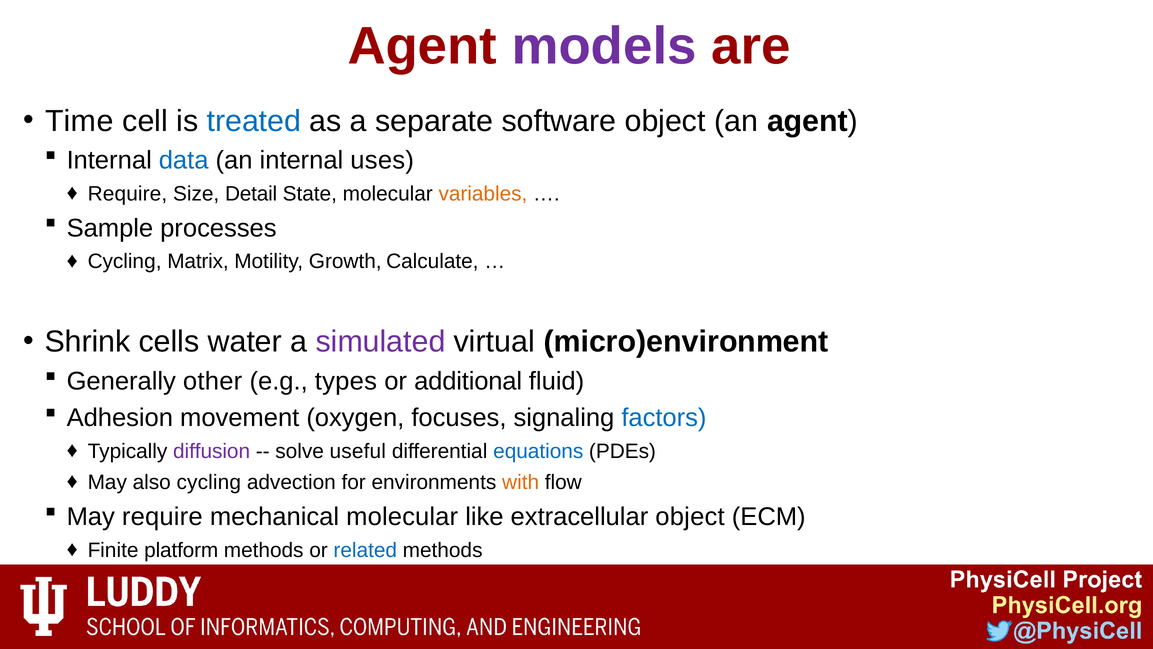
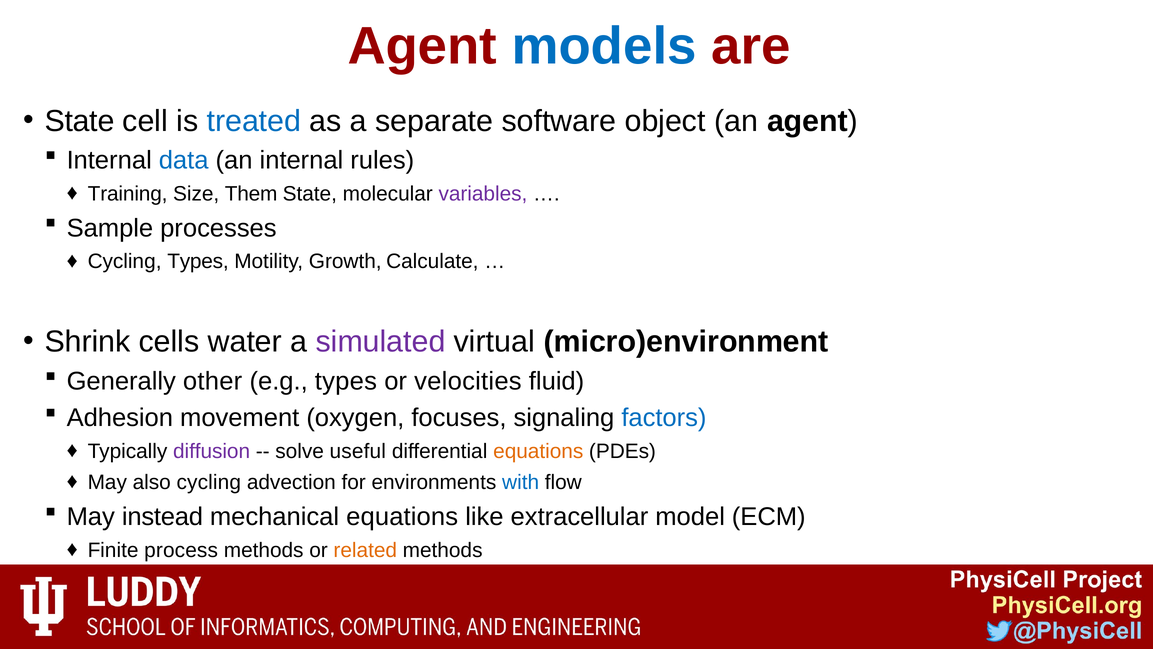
models colour: purple -> blue
Time at (79, 121): Time -> State
uses: uses -> rules
Require at (127, 194): Require -> Training
Detail: Detail -> Them
variables colour: orange -> purple
Cycling Matrix: Matrix -> Types
additional: additional -> velocities
equations at (538, 451) colour: blue -> orange
with colour: orange -> blue
May require: require -> instead
mechanical molecular: molecular -> equations
extracellular object: object -> model
platform: platform -> process
related colour: blue -> orange
